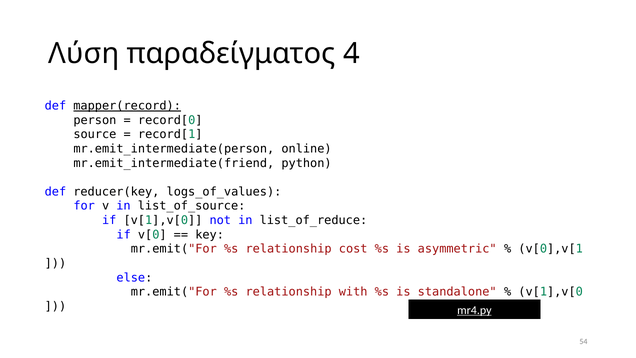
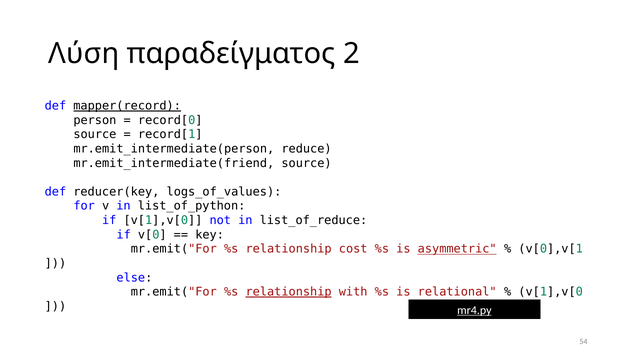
4: 4 -> 2
online: online -> reduce
mr.emit_intermediate(friend python: python -> source
list_of_source: list_of_source -> list_of_python
asymmetric underline: none -> present
relationship at (289, 292) underline: none -> present
standalone: standalone -> relational
